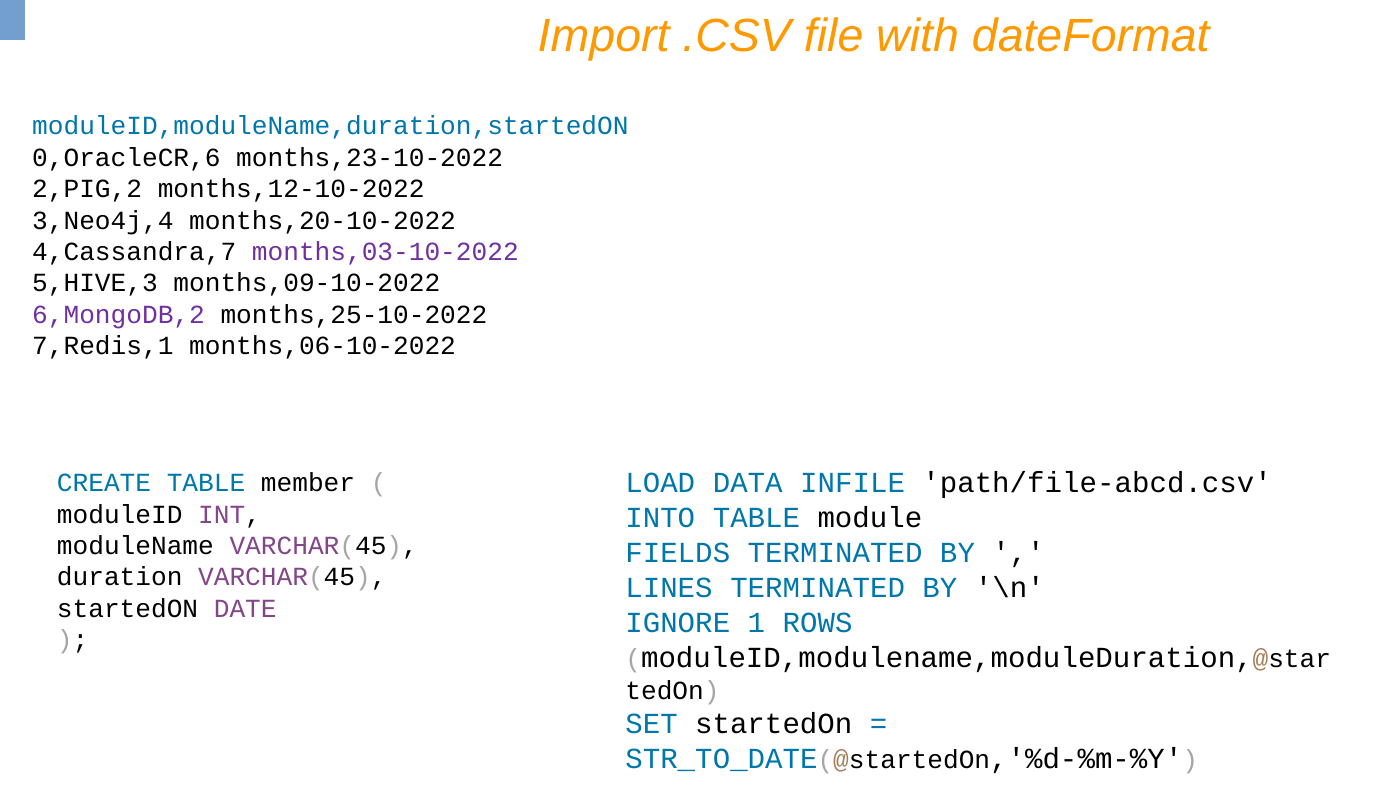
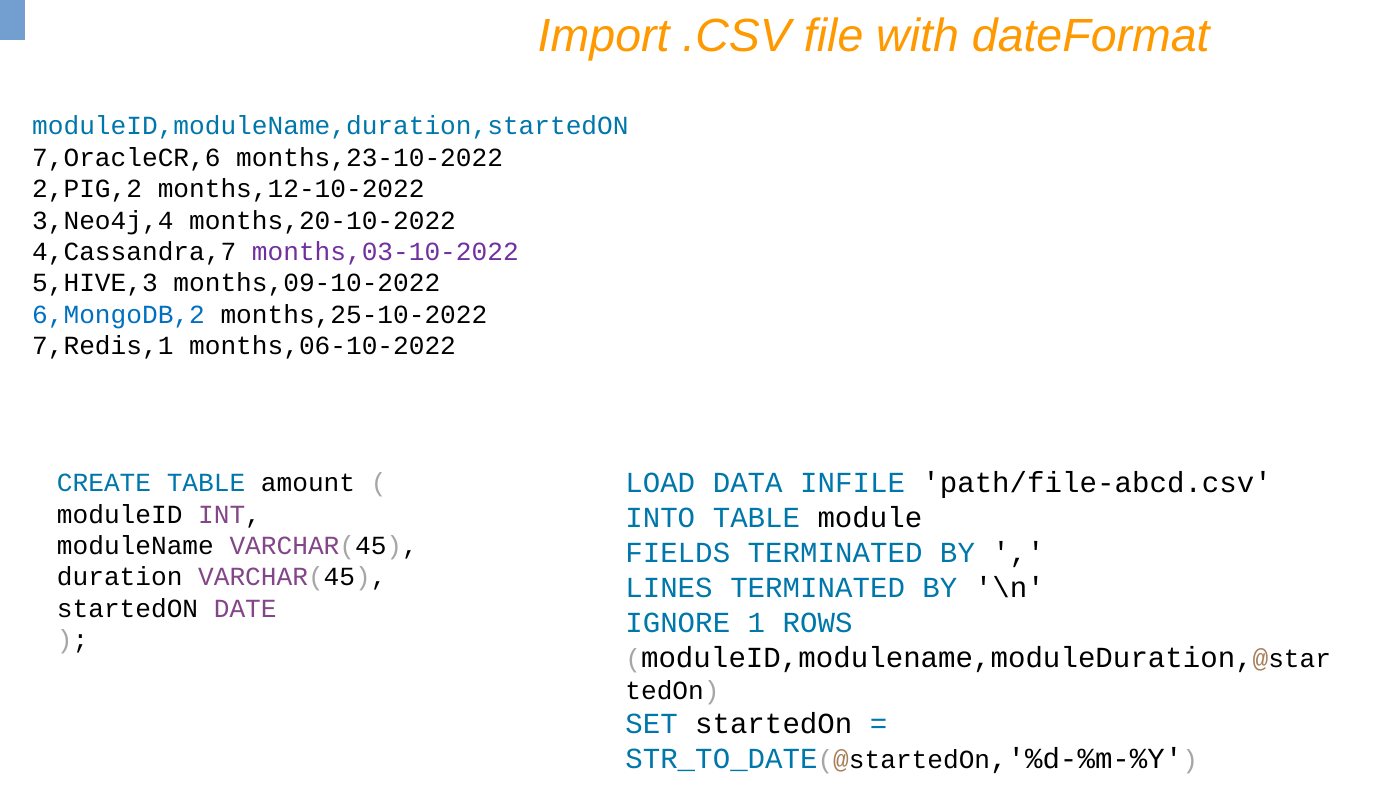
0,OracleCR,6: 0,OracleCR,6 -> 7,OracleCR,6
6,MongoDB,2 colour: purple -> blue
member: member -> amount
